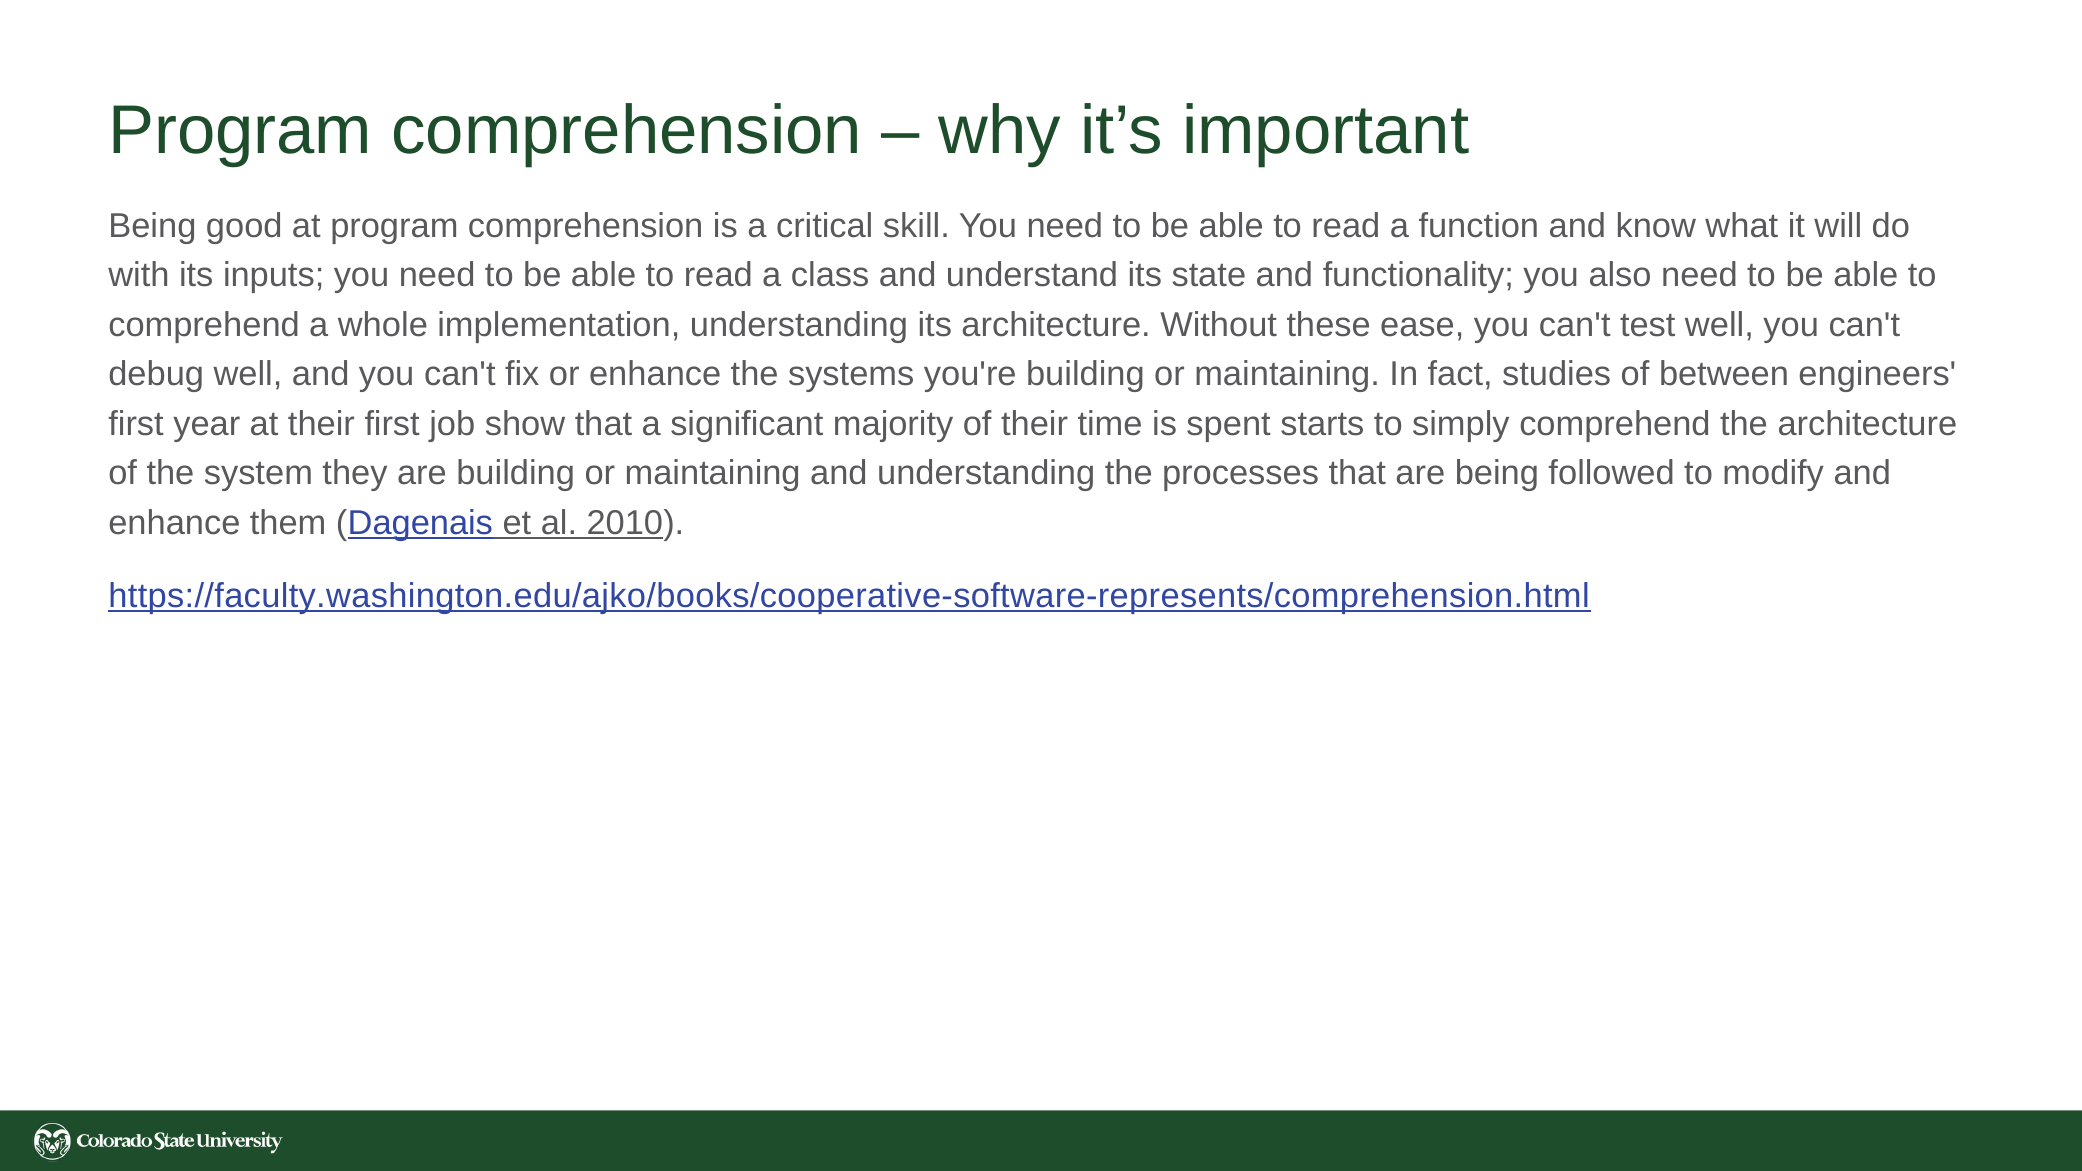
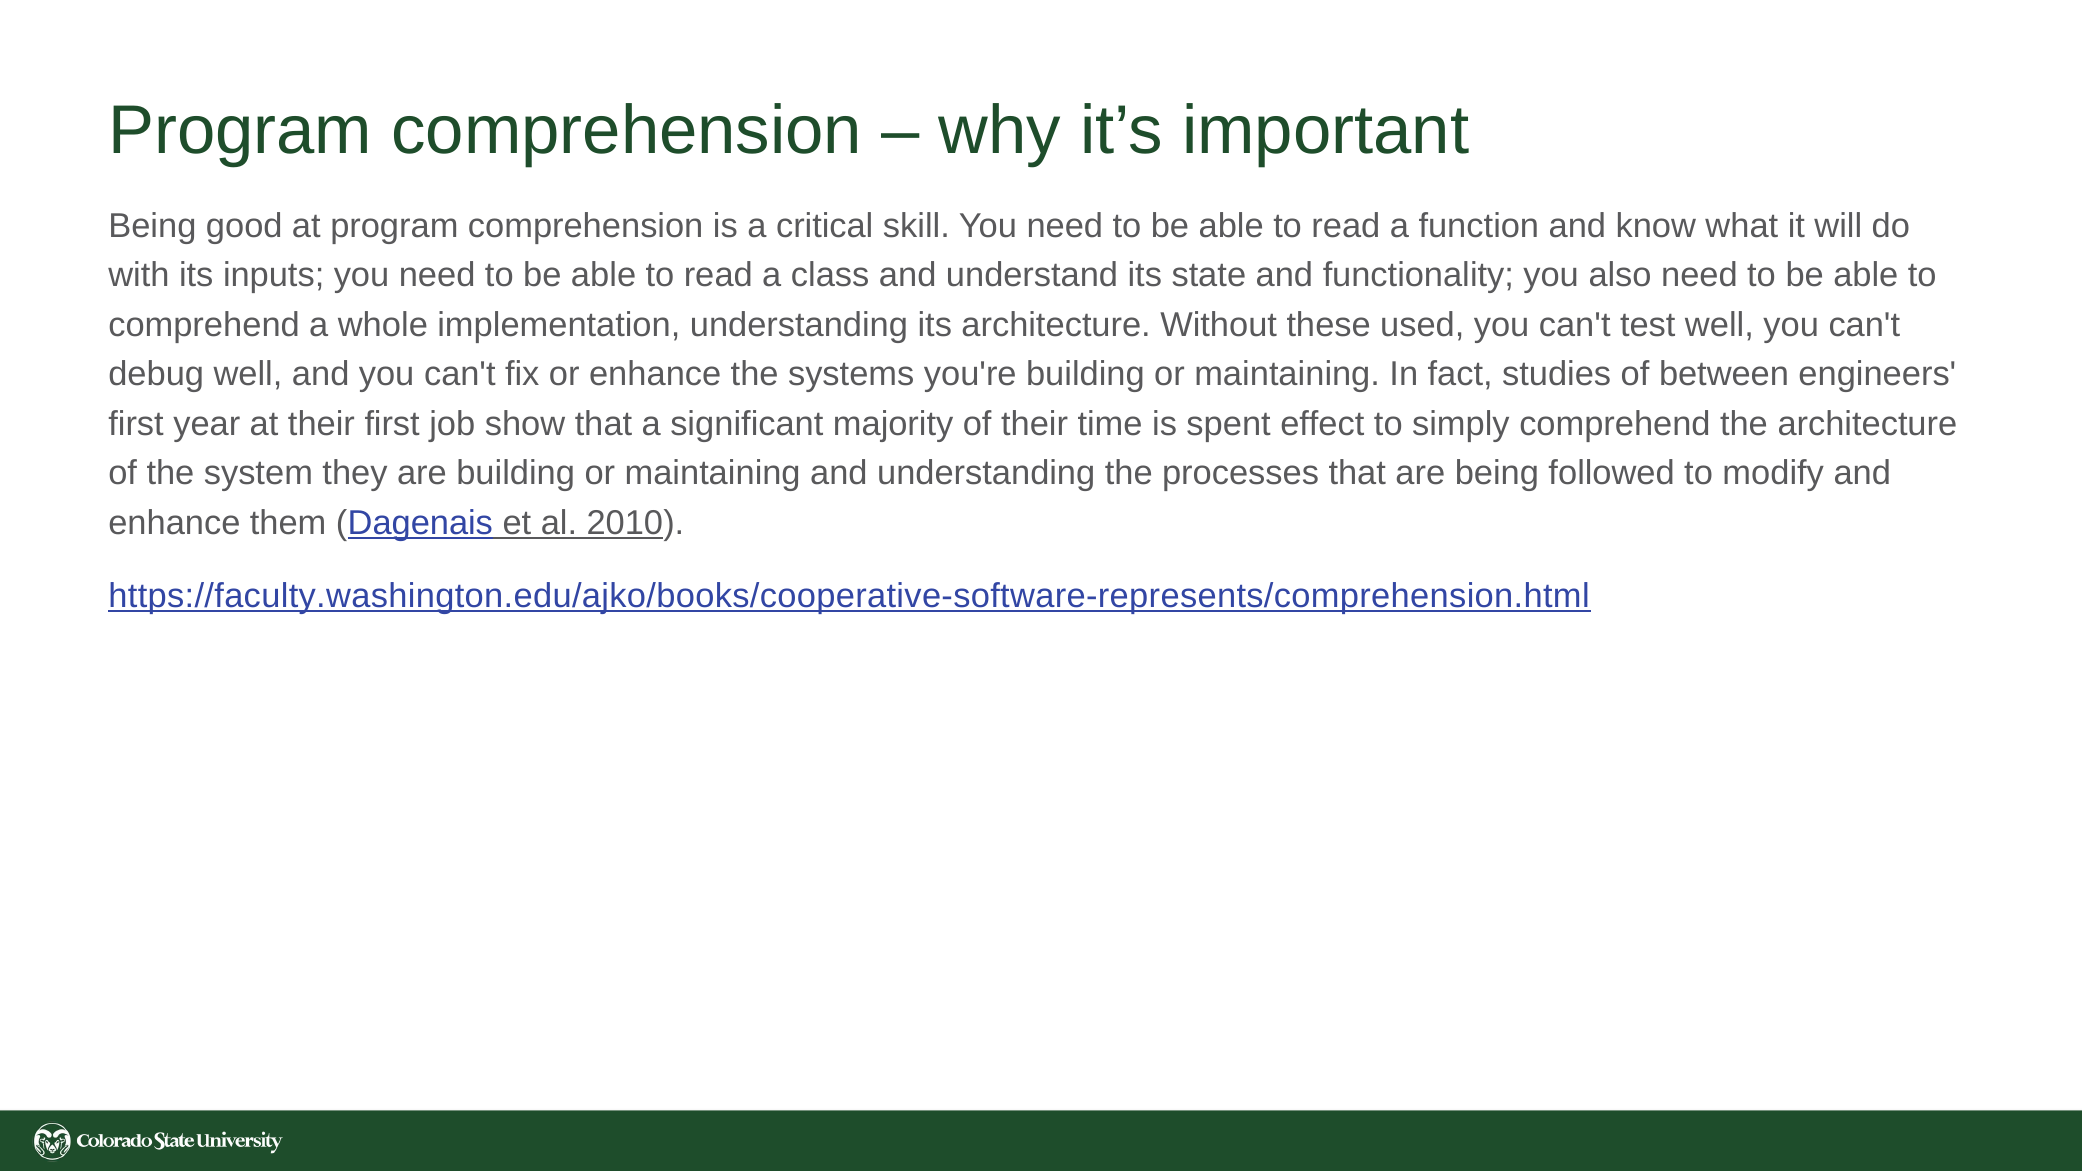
ease: ease -> used
starts: starts -> effect
